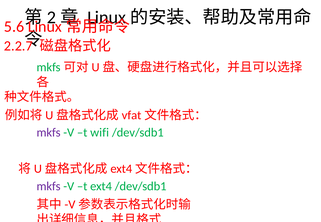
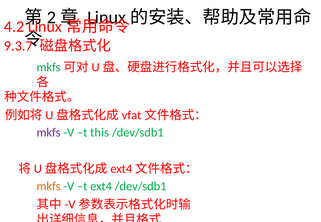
5.6: 5.6 -> 4.2
2.2.7: 2.2.7 -> 9.3.7
wifi: wifi -> this
mkfs at (49, 186) colour: purple -> orange
